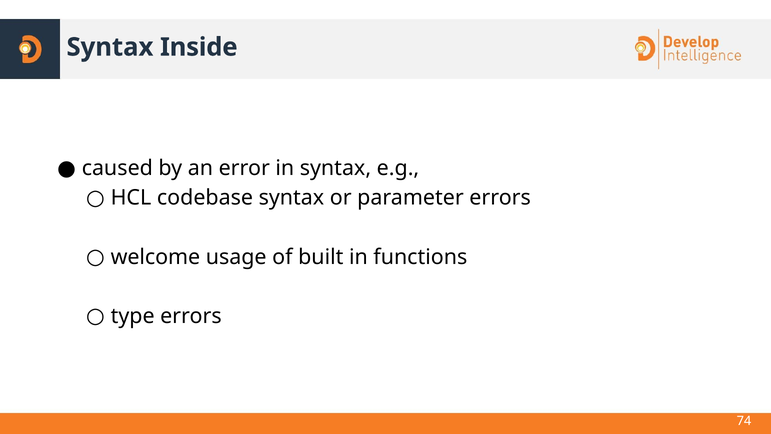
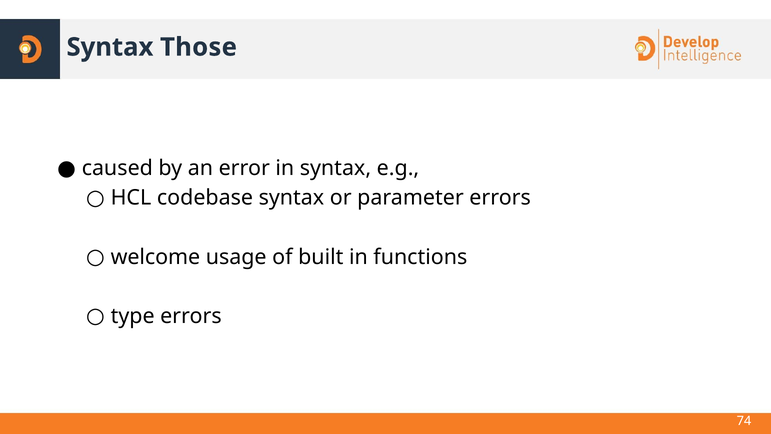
Inside: Inside -> Those
